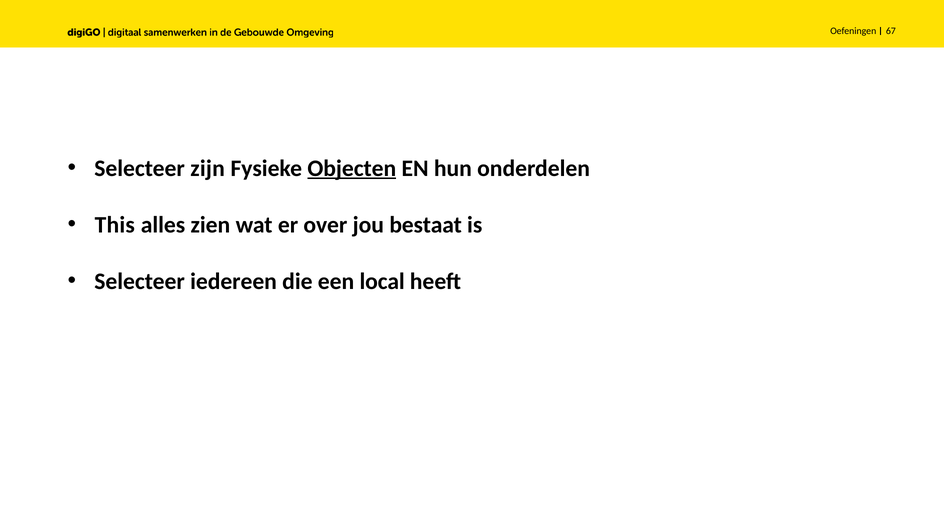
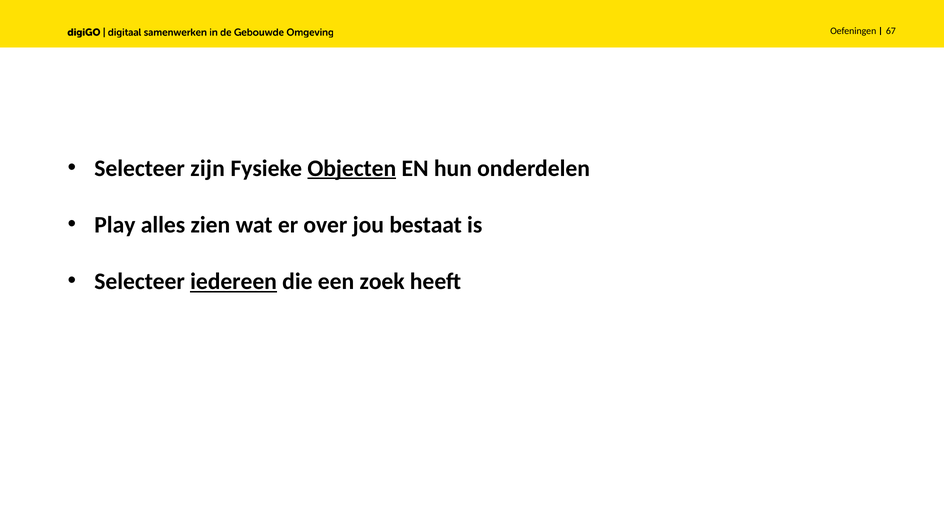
This: This -> Play
iedereen underline: none -> present
local: local -> zoek
